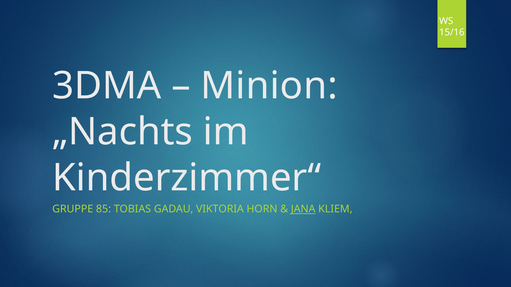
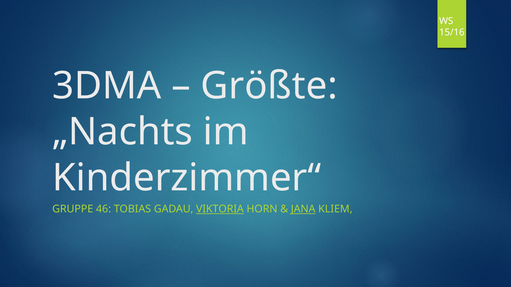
Minion: Minion -> Größte
85: 85 -> 46
VIKTORIA underline: none -> present
